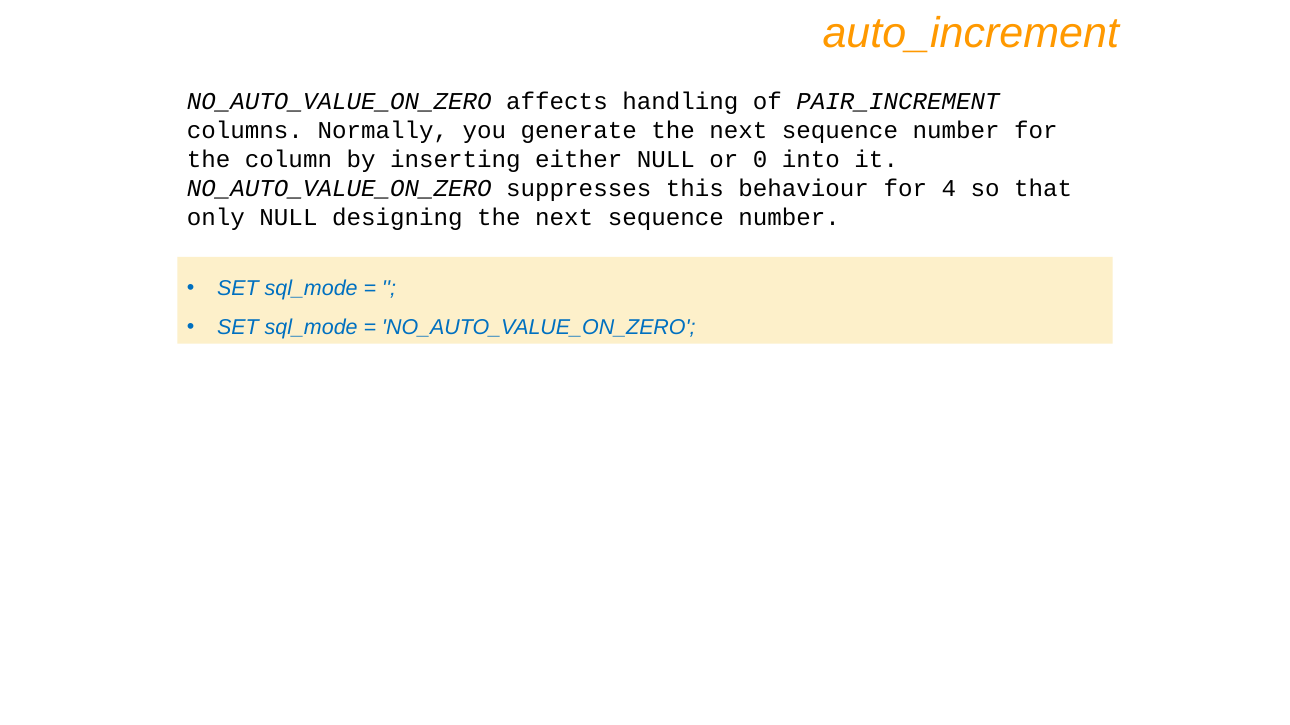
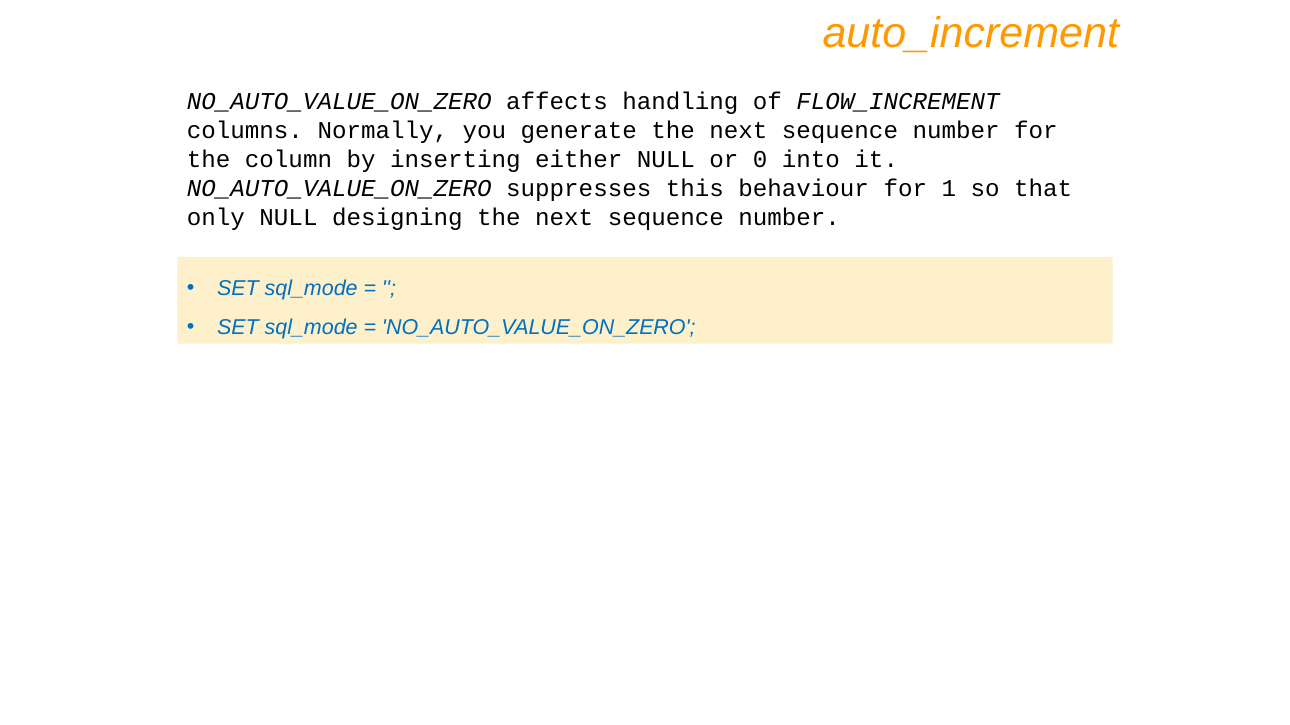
PAIR_INCREMENT: PAIR_INCREMENT -> FLOW_INCREMENT
4: 4 -> 1
